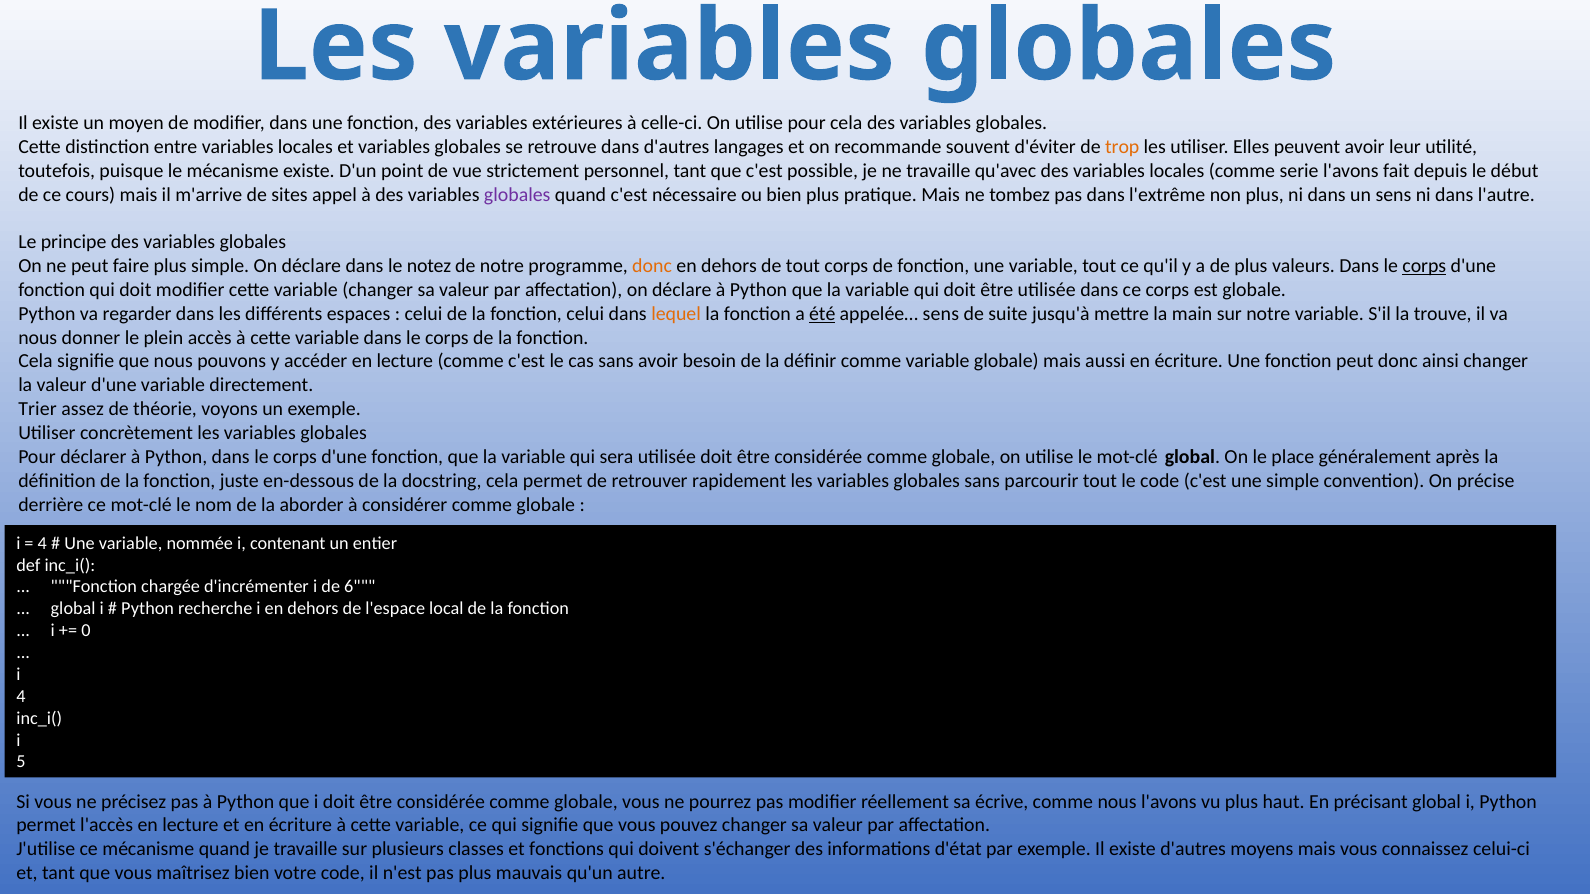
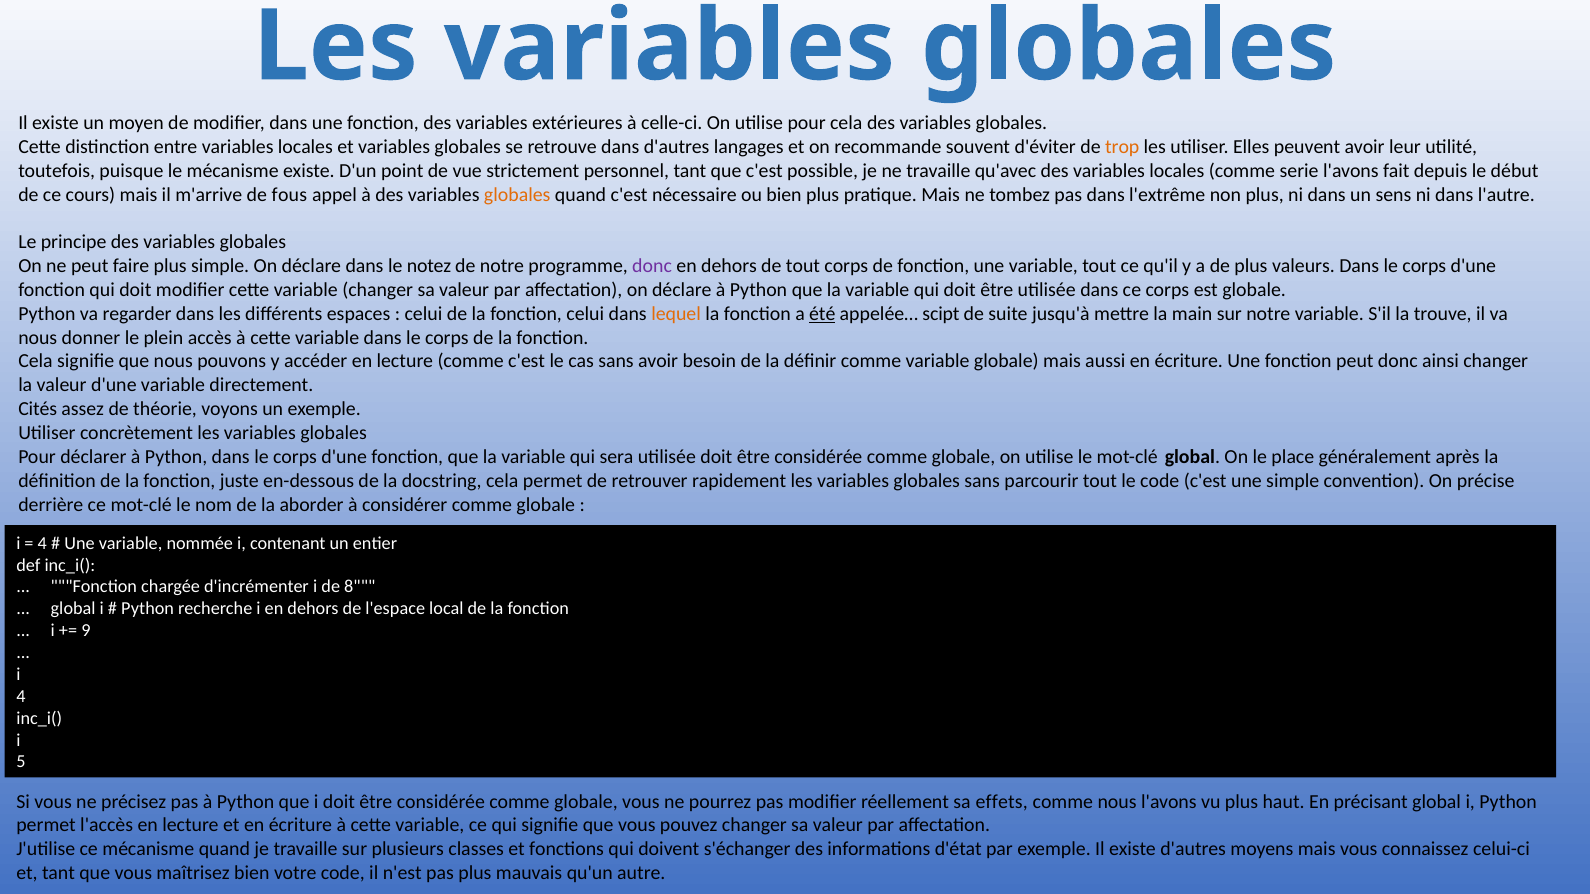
sites: sites -> fous
globales at (517, 195) colour: purple -> orange
donc at (652, 266) colour: orange -> purple
corps at (1424, 266) underline: present -> none
appelée… sens: sens -> scipt
Trier: Trier -> Cités
6: 6 -> 8
0: 0 -> 9
écrive: écrive -> effets
